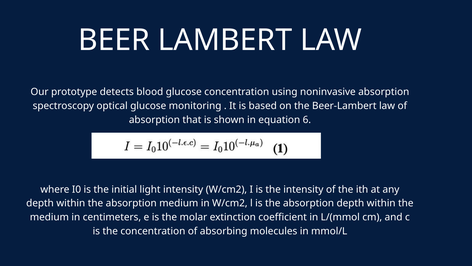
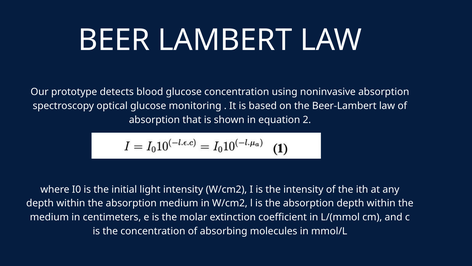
6: 6 -> 2
